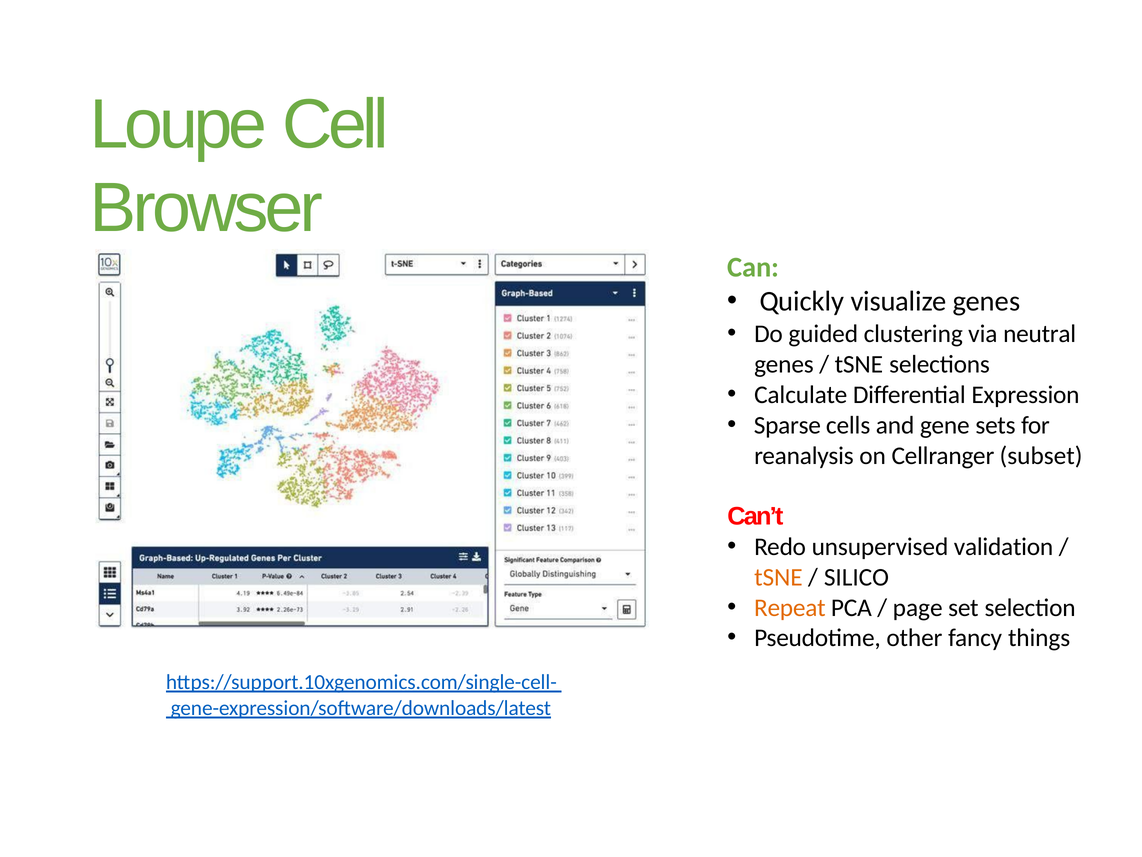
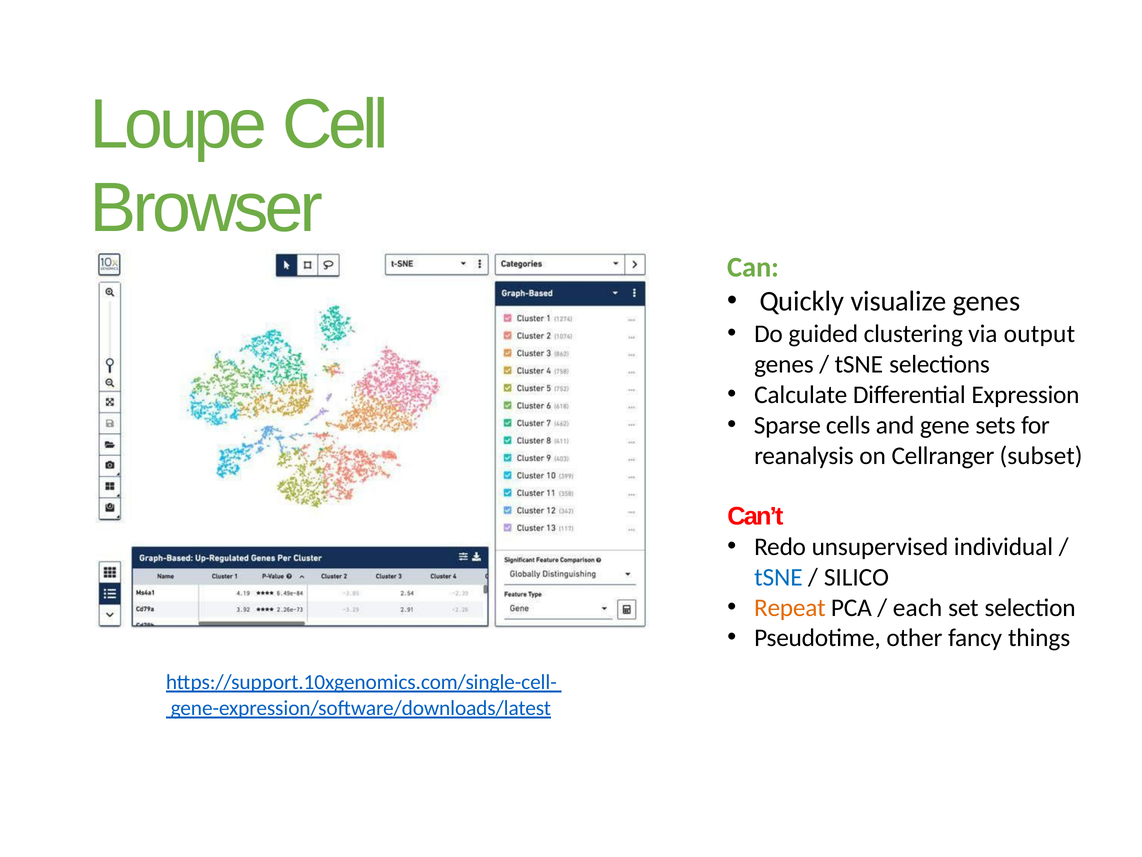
neutral: neutral -> output
validation: validation -> individual
tSNE at (778, 577) colour: orange -> blue
page: page -> each
